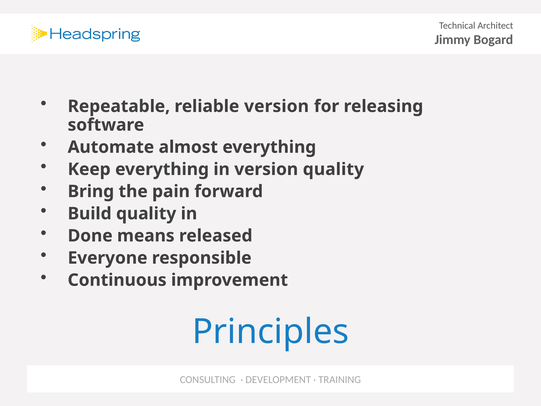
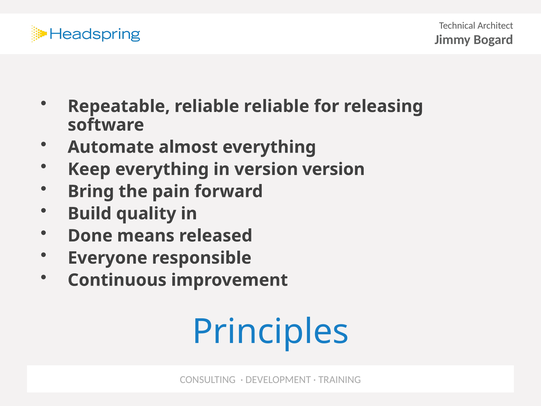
reliable version: version -> reliable
version quality: quality -> version
